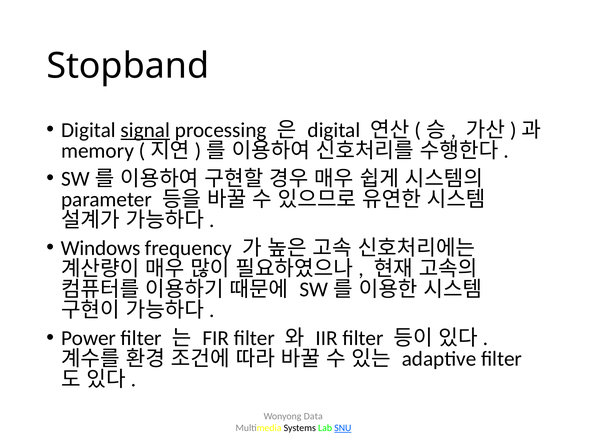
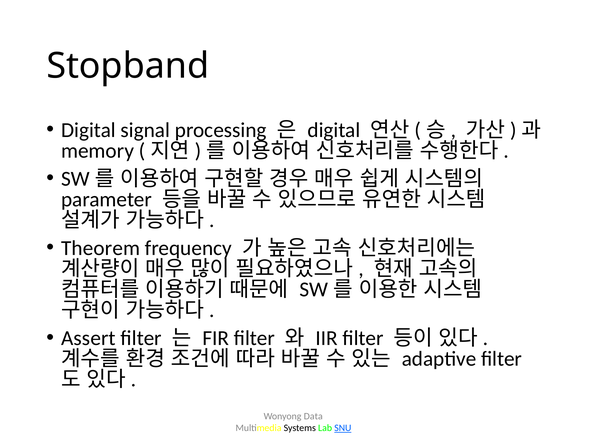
signal underline: present -> none
Windows: Windows -> Theorem
Power: Power -> Assert
